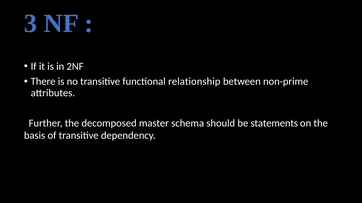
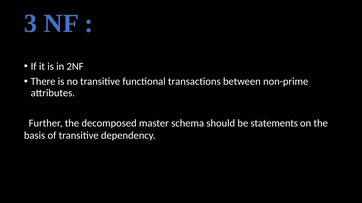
relationship: relationship -> transactions
